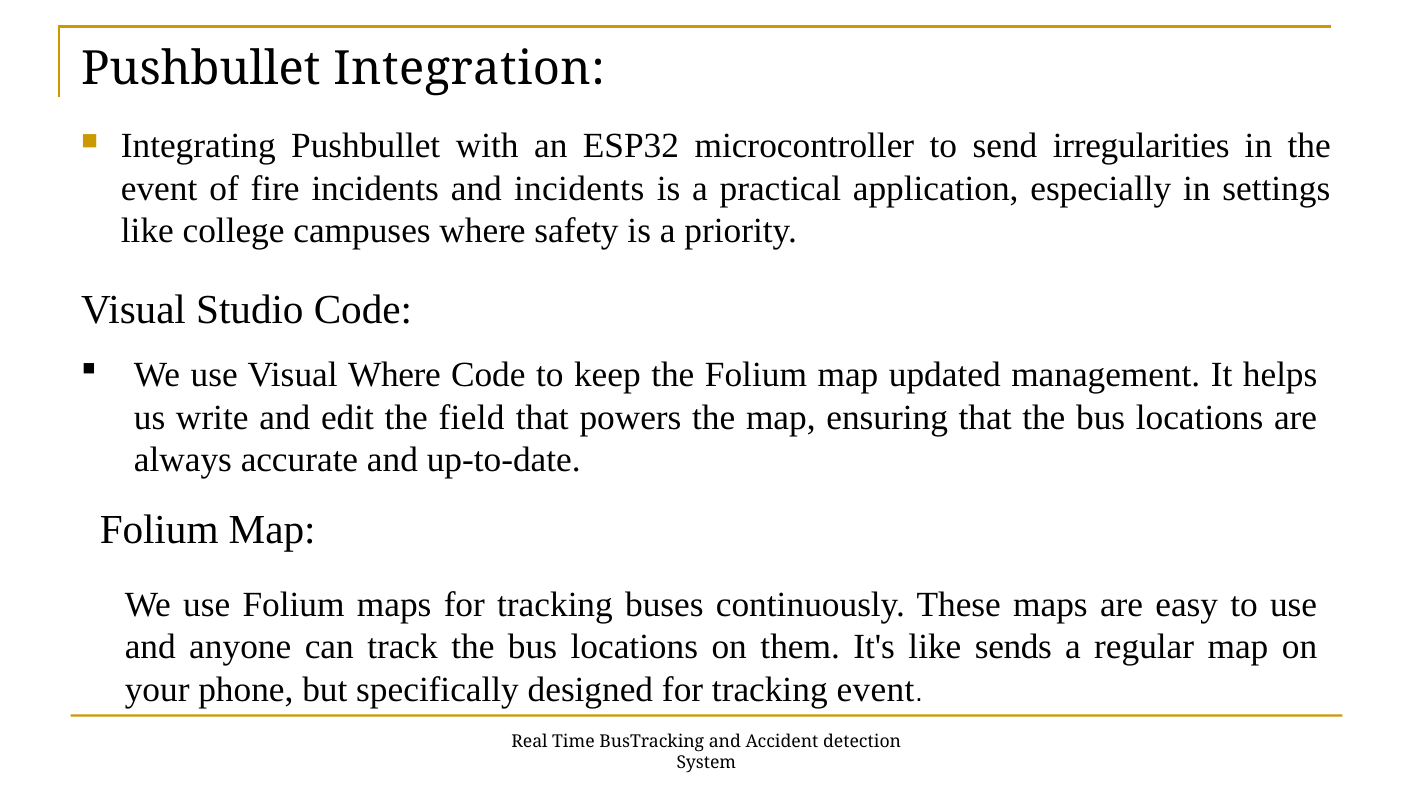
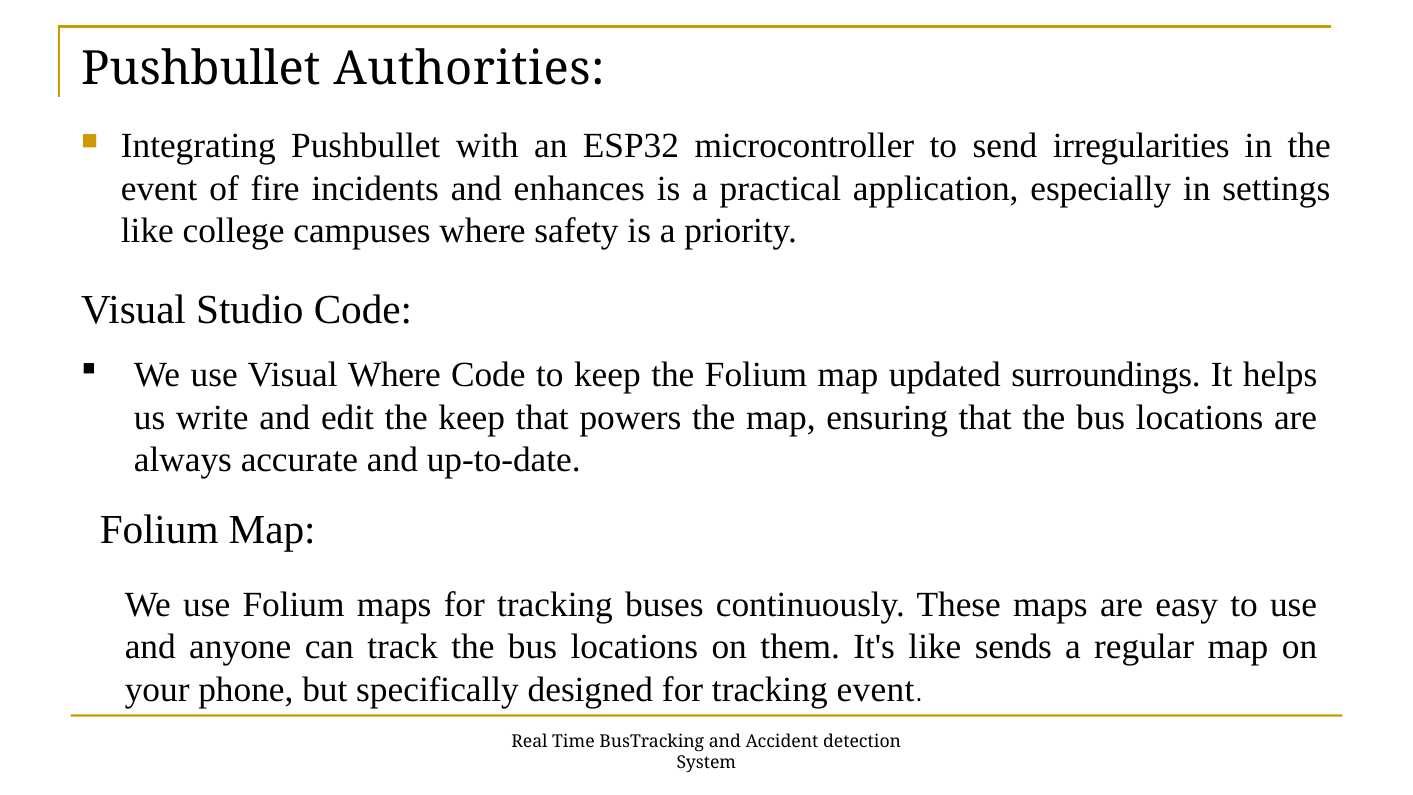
Integration: Integration -> Authorities
and incidents: incidents -> enhances
management: management -> surroundings
the field: field -> keep
